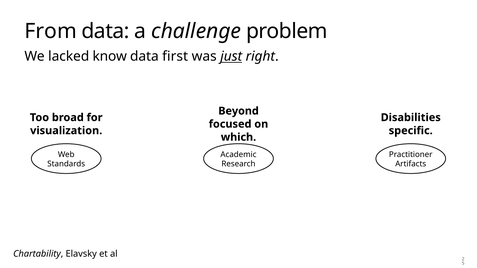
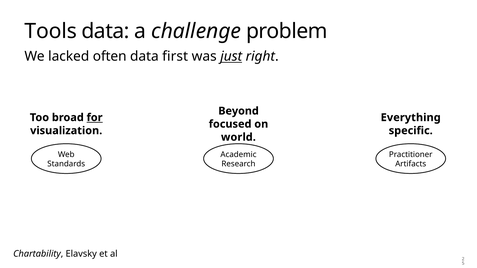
From: From -> Tools
know: know -> often
for underline: none -> present
Disabilities: Disabilities -> Everything
which: which -> world
